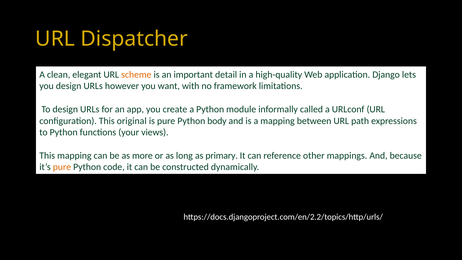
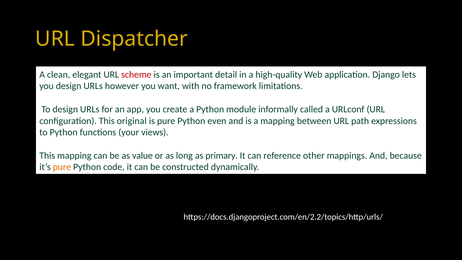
scheme colour: orange -> red
body: body -> even
more: more -> value
